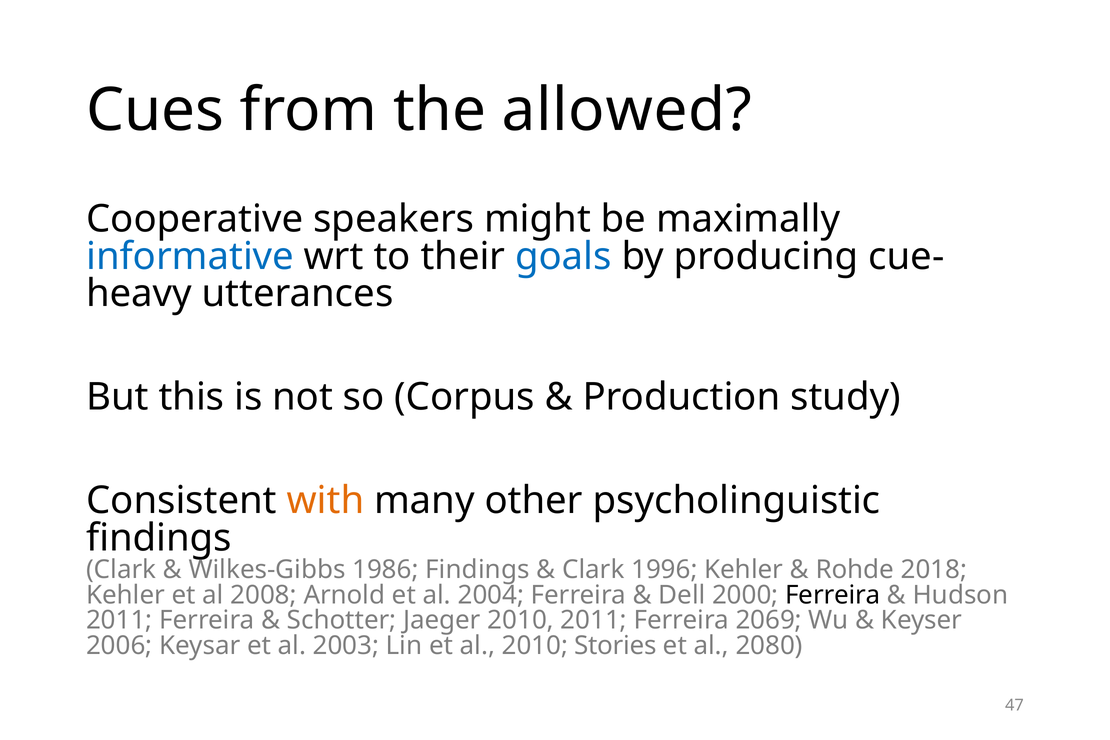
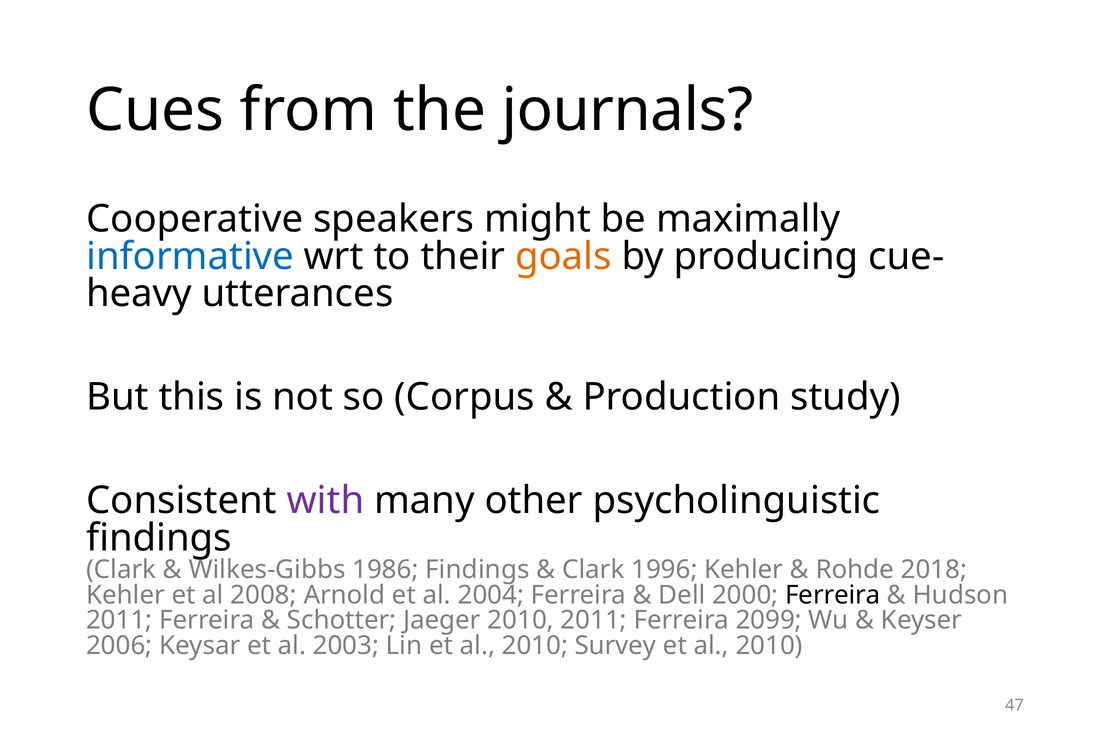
allowed: allowed -> journals
goals colour: blue -> orange
with colour: orange -> purple
2069: 2069 -> 2099
Stories: Stories -> Survey
2080 at (769, 646): 2080 -> 2010
